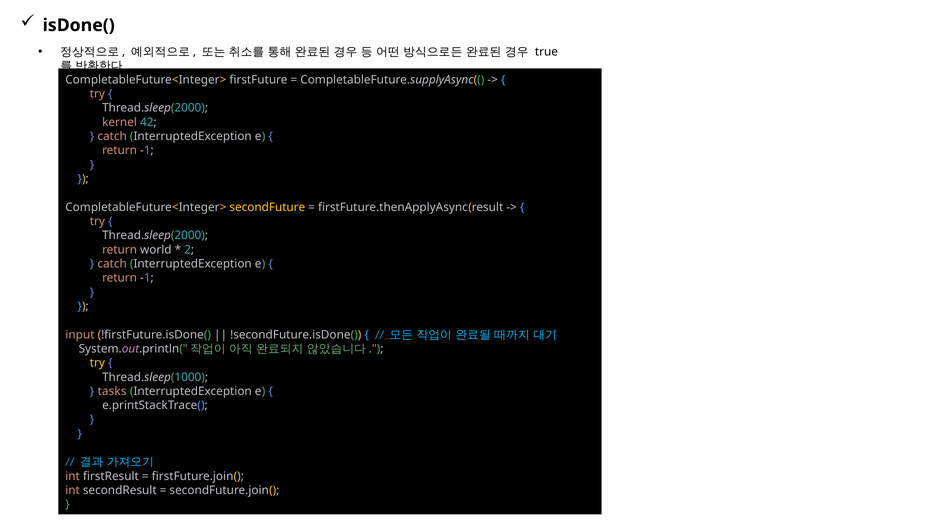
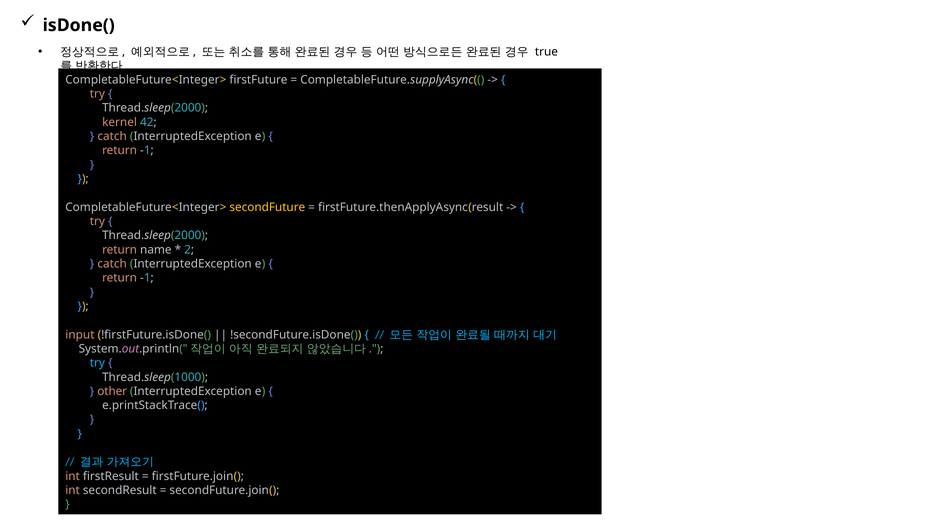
world: world -> name
try at (97, 363) colour: yellow -> light blue
tasks: tasks -> other
